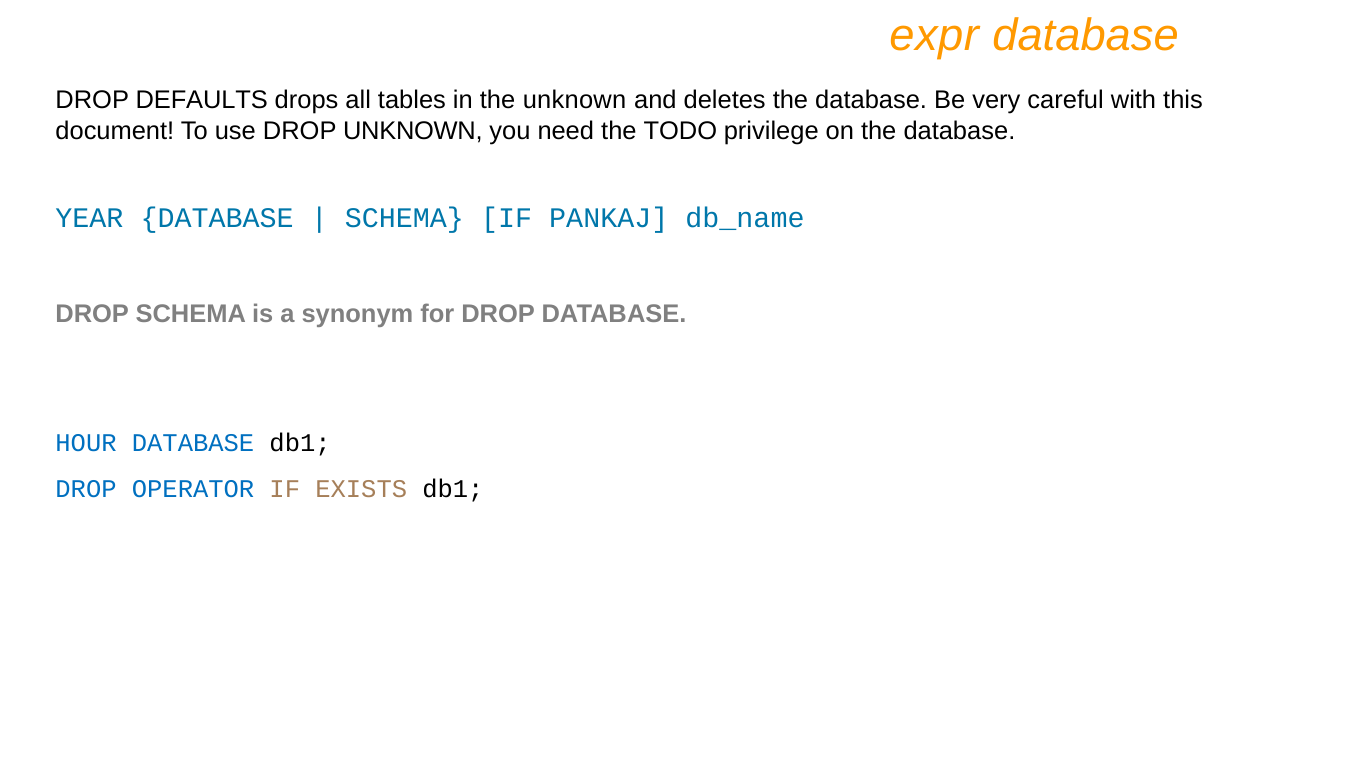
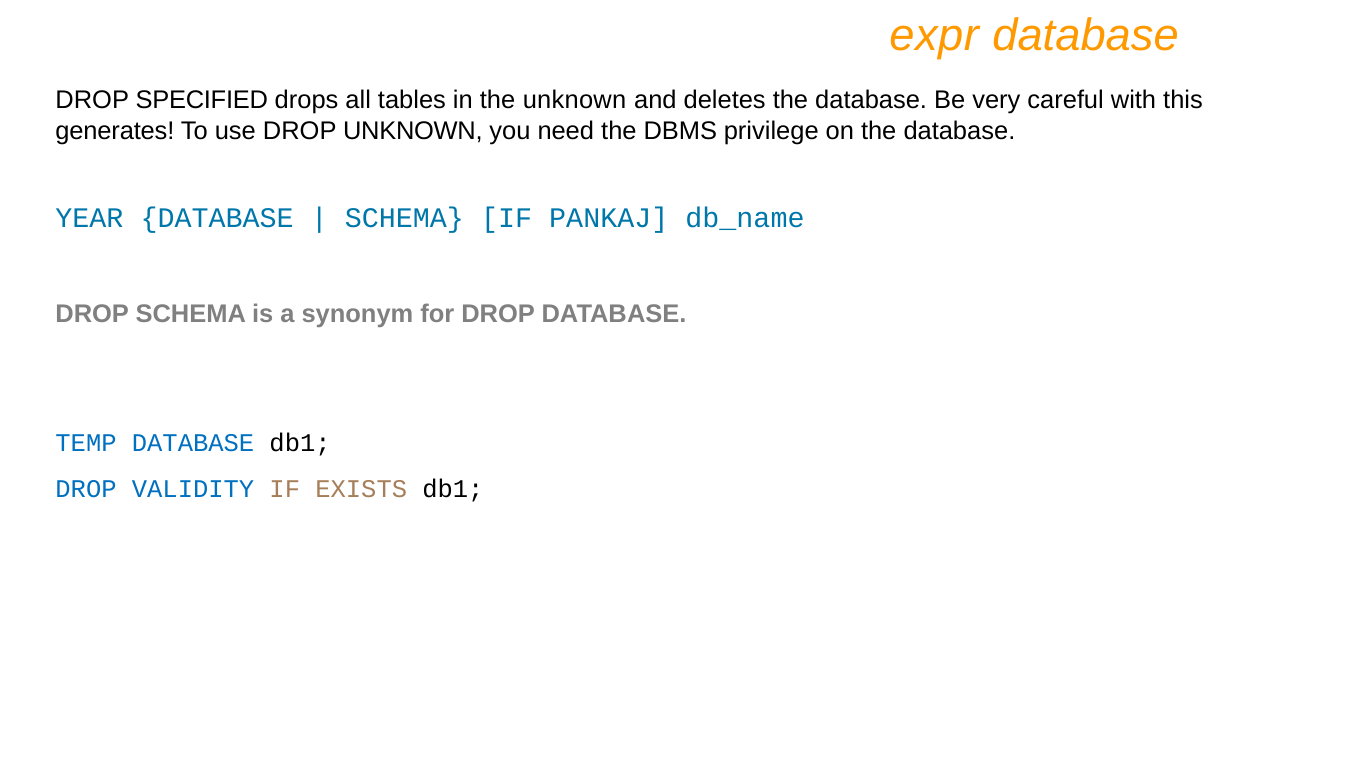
DEFAULTS: DEFAULTS -> SPECIFIED
document: document -> generates
TODO: TODO -> DBMS
HOUR: HOUR -> TEMP
OPERATOR: OPERATOR -> VALIDITY
